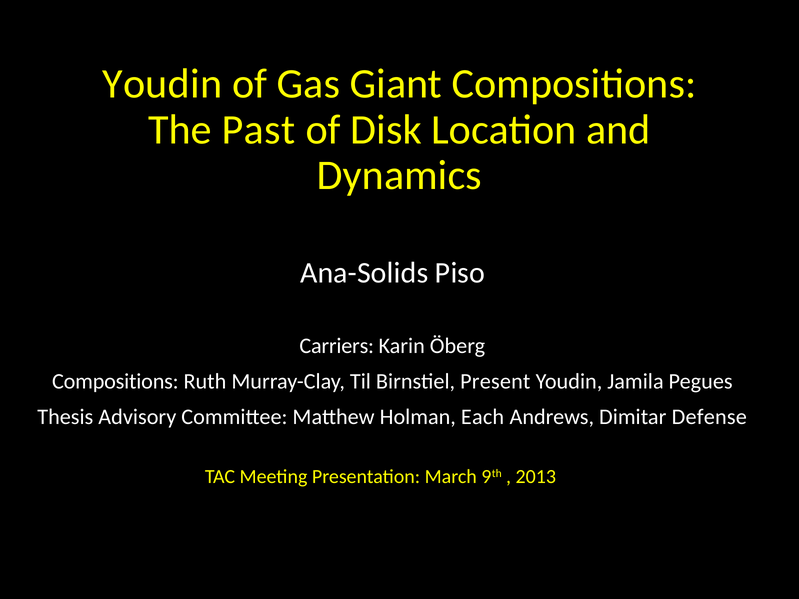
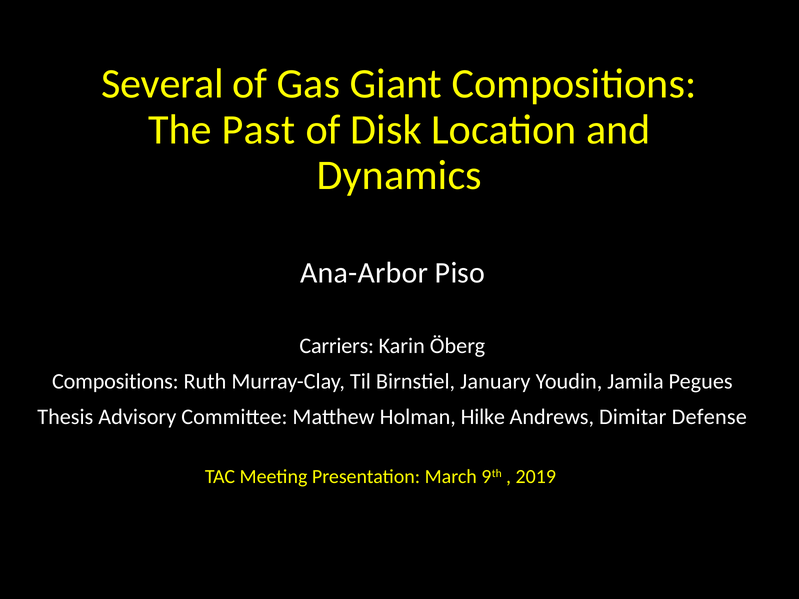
Youdin at (162, 84): Youdin -> Several
Ana-Solids: Ana-Solids -> Ana-Arbor
Present: Present -> January
Each: Each -> Hilke
2013: 2013 -> 2019
